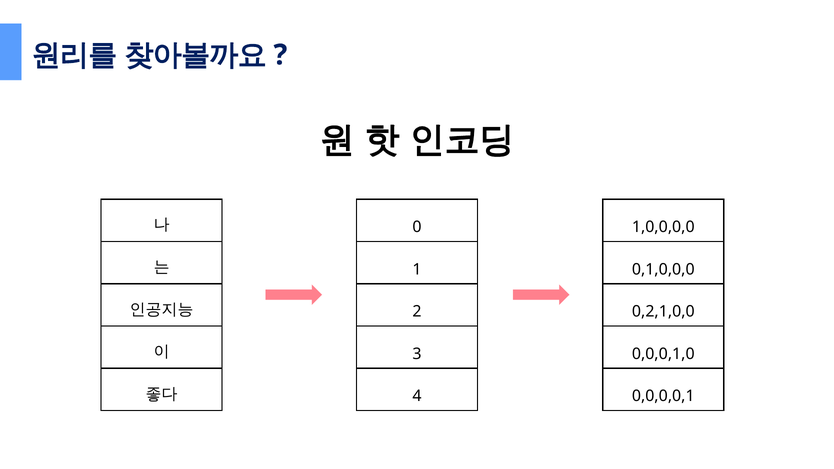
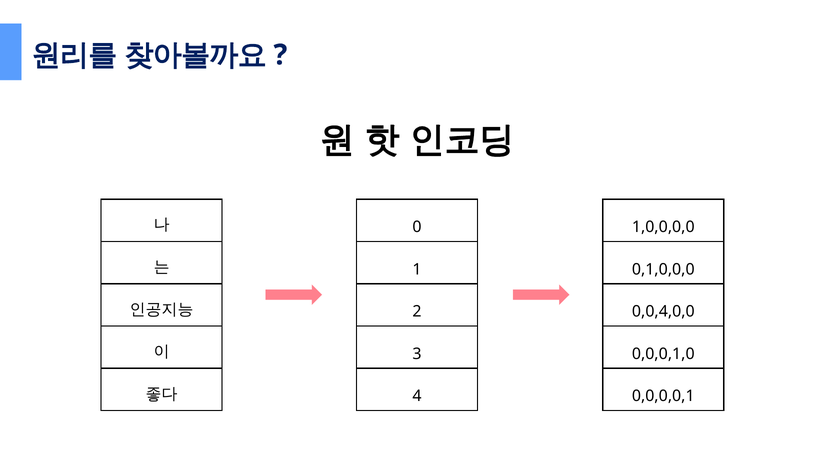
0,2,1,0,0: 0,2,1,0,0 -> 0,0,4,0,0
